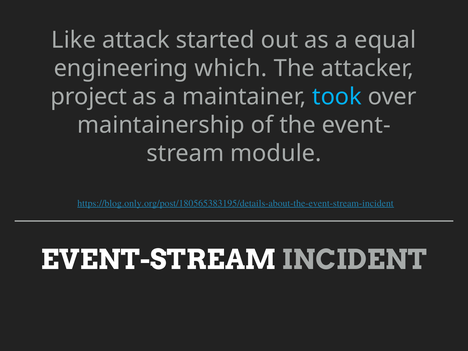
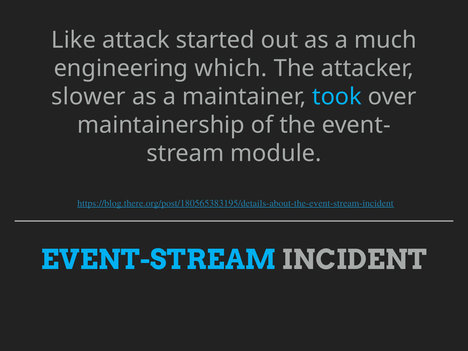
equal: equal -> much
project: project -> slower
https://blog.only.org/post/180565383195/details-about-the-event-stream-incident: https://blog.only.org/post/180565383195/details-about-the-event-stream-incident -> https://blog.there.org/post/180565383195/details-about-the-event-stream-incident
EVENT-STREAM colour: white -> light blue
